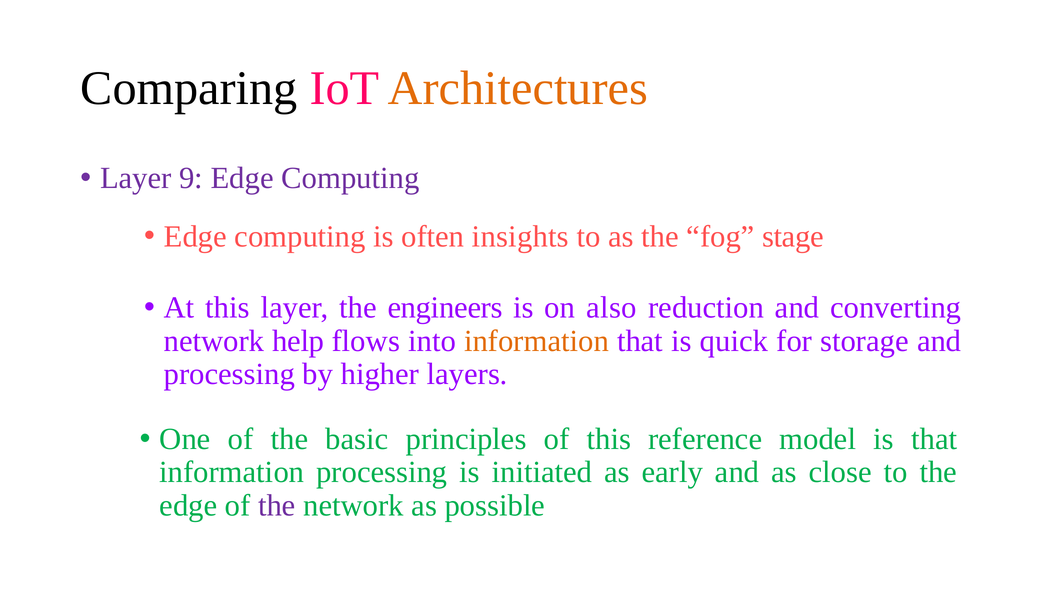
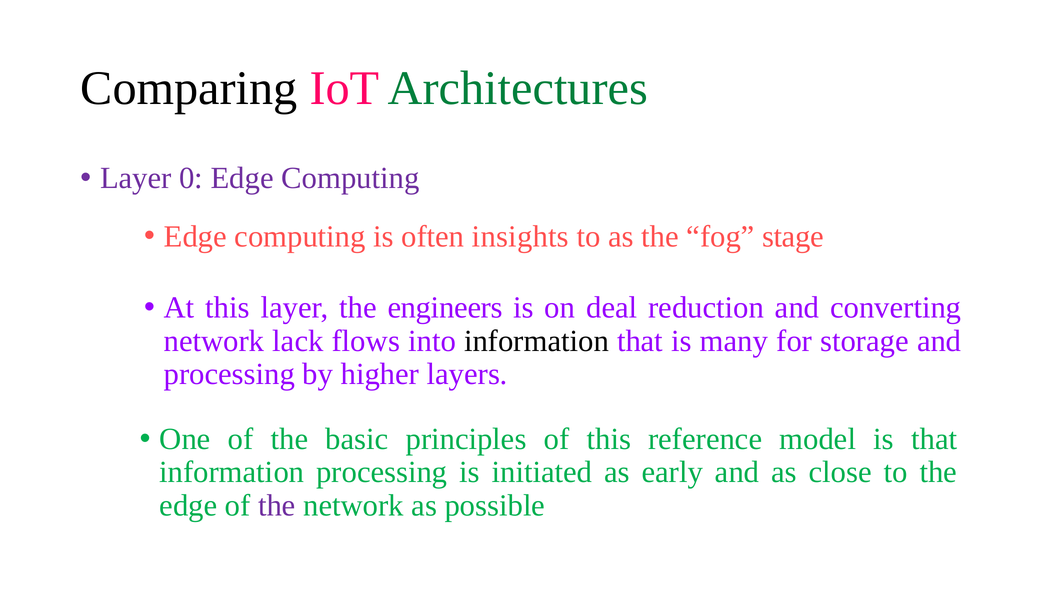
Architectures colour: orange -> green
9: 9 -> 0
also: also -> deal
help: help -> lack
information at (536, 341) colour: orange -> black
quick: quick -> many
